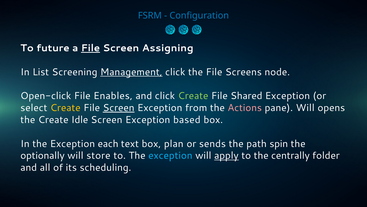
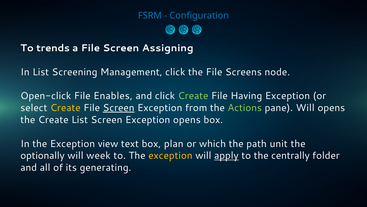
future: future -> trends
File at (90, 48) underline: present -> none
Management underline: present -> none
Shared: Shared -> Having
Actions colour: pink -> light green
Create Idle: Idle -> List
Exception based: based -> opens
each: each -> view
sends: sends -> which
spin: spin -> unit
store: store -> week
exception at (170, 155) colour: light blue -> yellow
scheduling: scheduling -> generating
